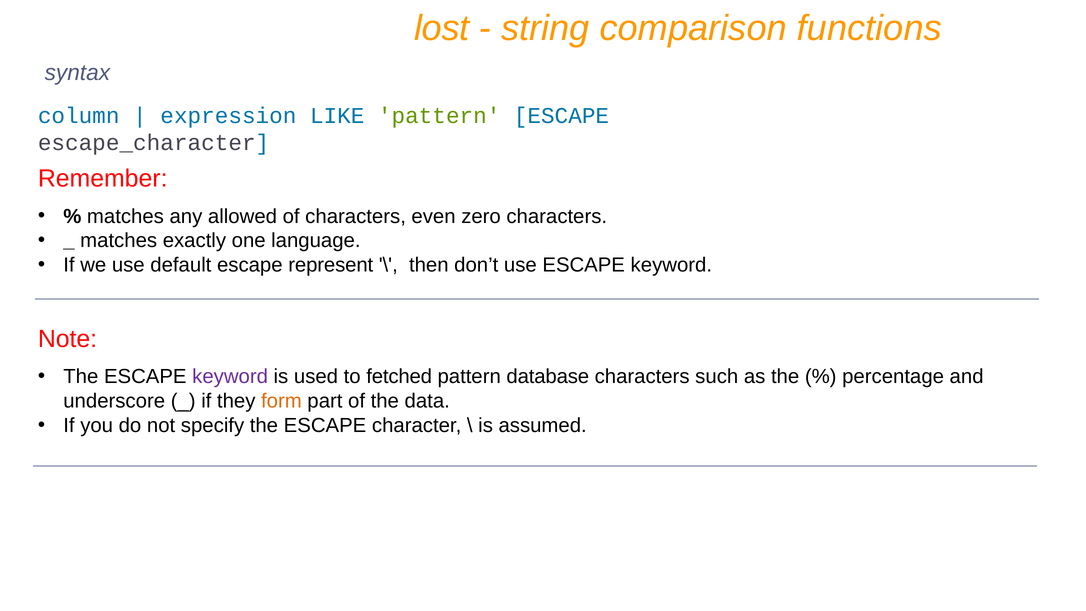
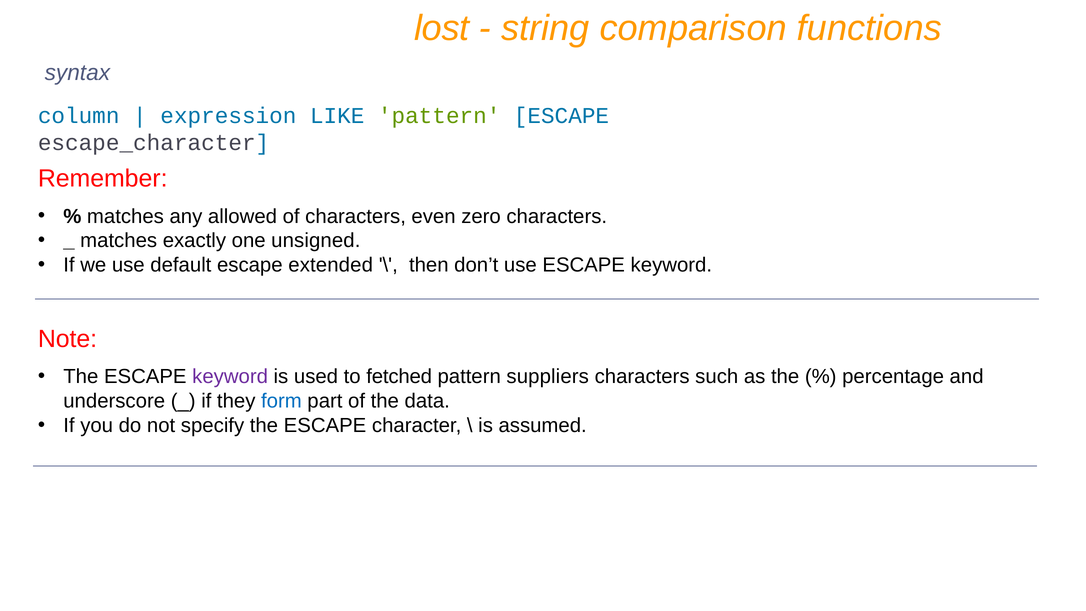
language: language -> unsigned
represent: represent -> extended
database: database -> suppliers
form colour: orange -> blue
